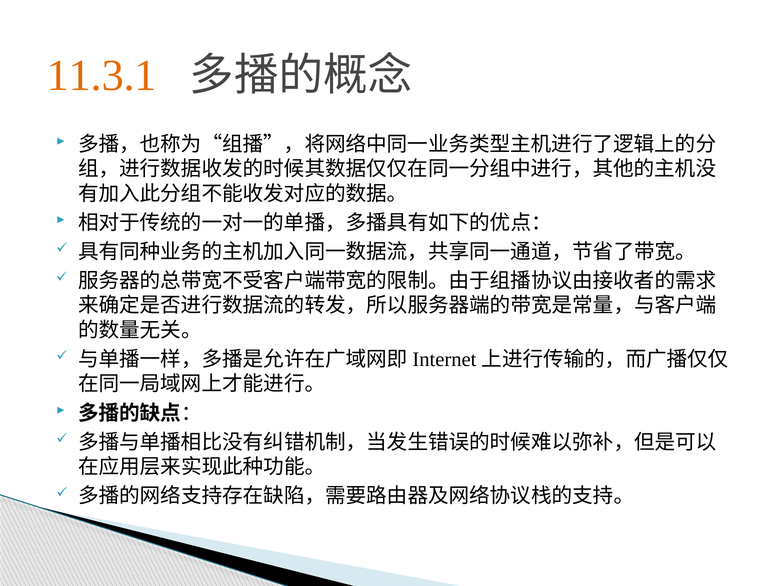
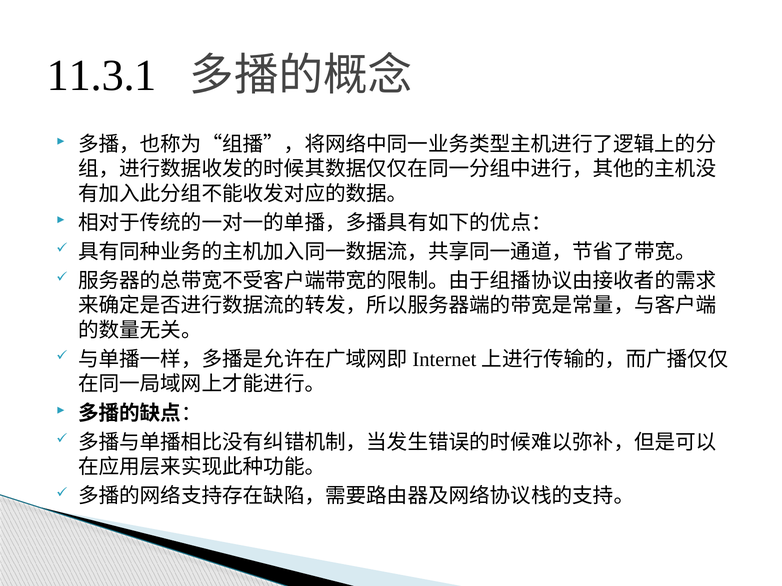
11.3.1 colour: orange -> black
